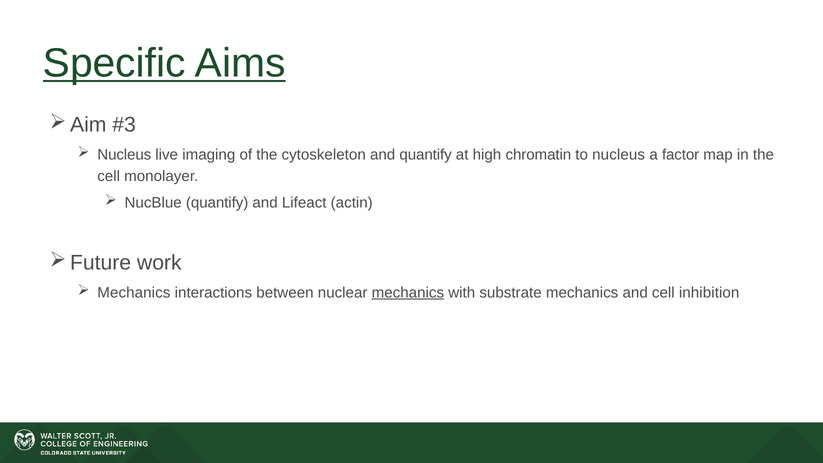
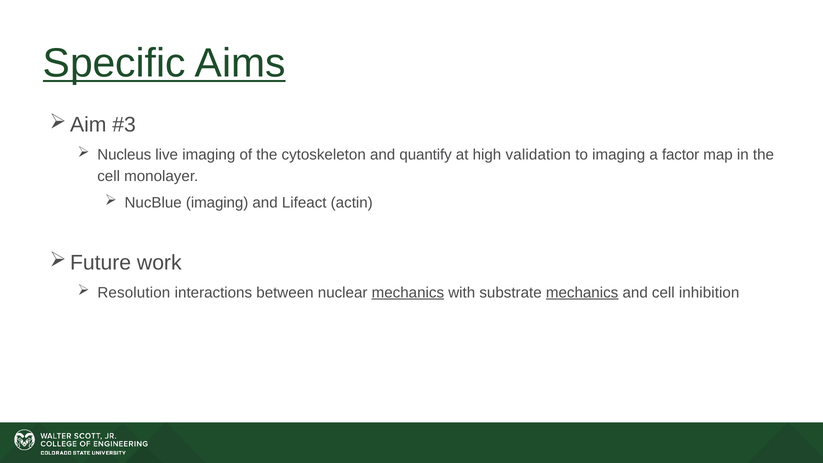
chromatin: chromatin -> validation
to nucleus: nucleus -> imaging
NucBlue quantify: quantify -> imaging
Mechanics at (134, 293): Mechanics -> Resolution
mechanics at (582, 293) underline: none -> present
